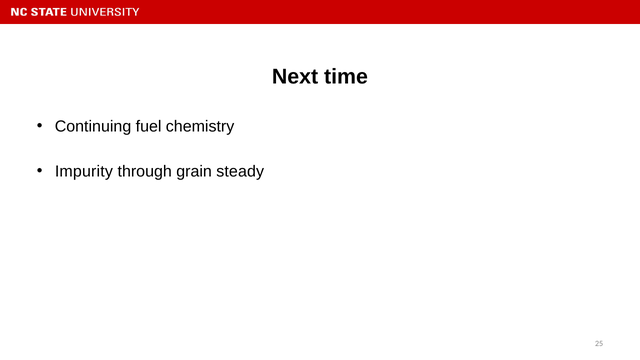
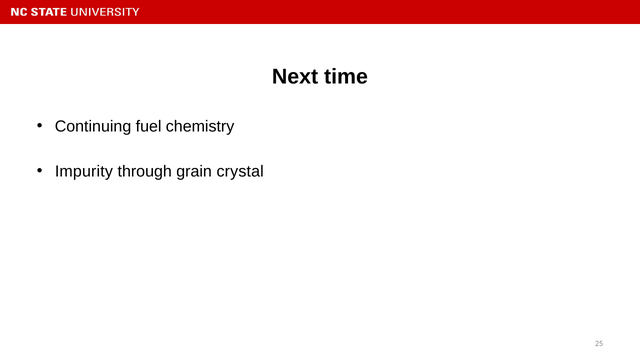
steady: steady -> crystal
